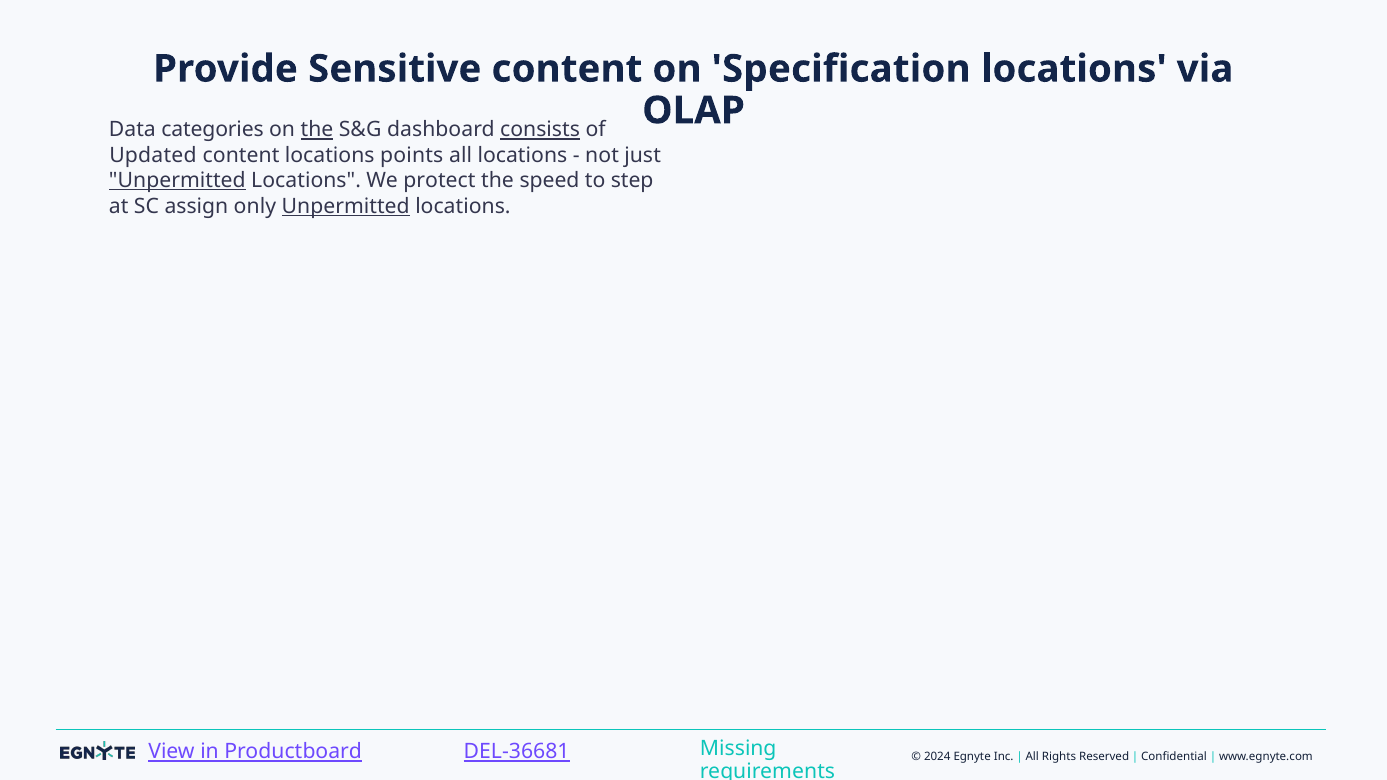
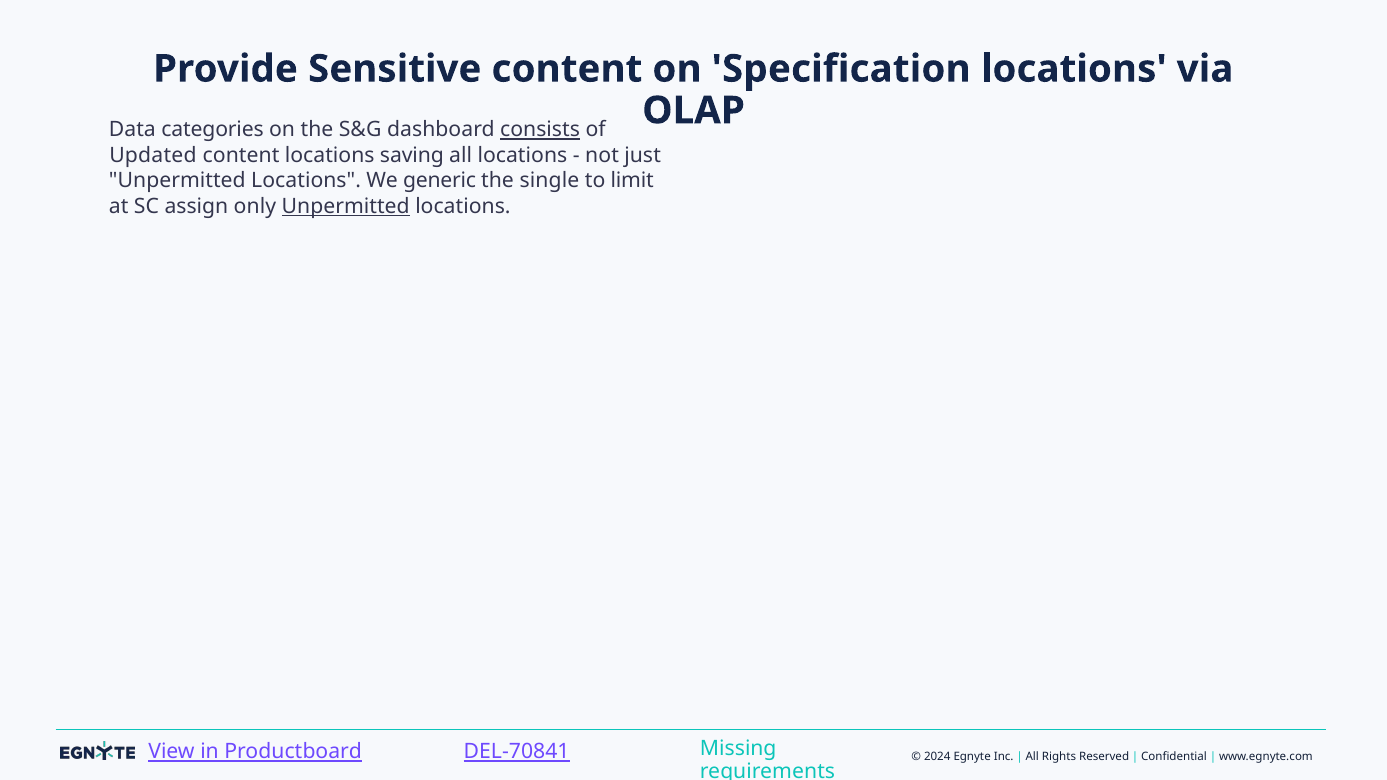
the at (317, 130) underline: present -> none
points: points -> saving
Unpermitted at (177, 181) underline: present -> none
protect: protect -> generic
speed: speed -> single
step: step -> limit
DEL-36681: DEL-36681 -> DEL-70841
